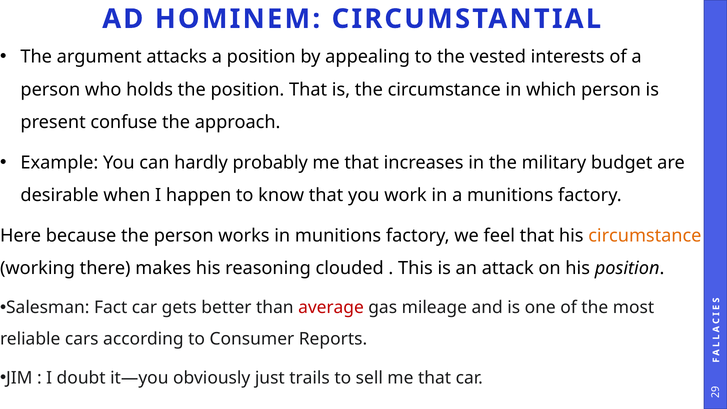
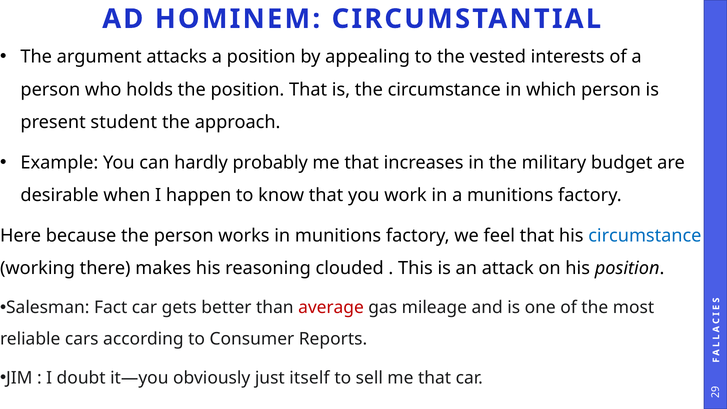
confuse: confuse -> student
circumstance at (645, 236) colour: orange -> blue
trails: trails -> itself
